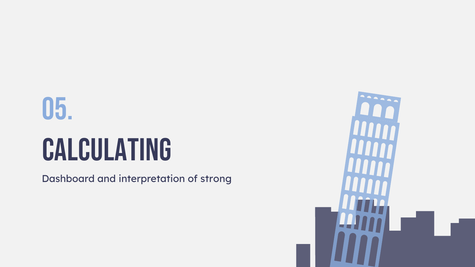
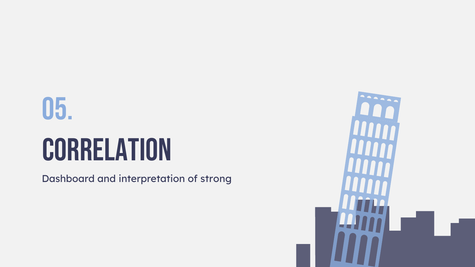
calculating: calculating -> correlation
